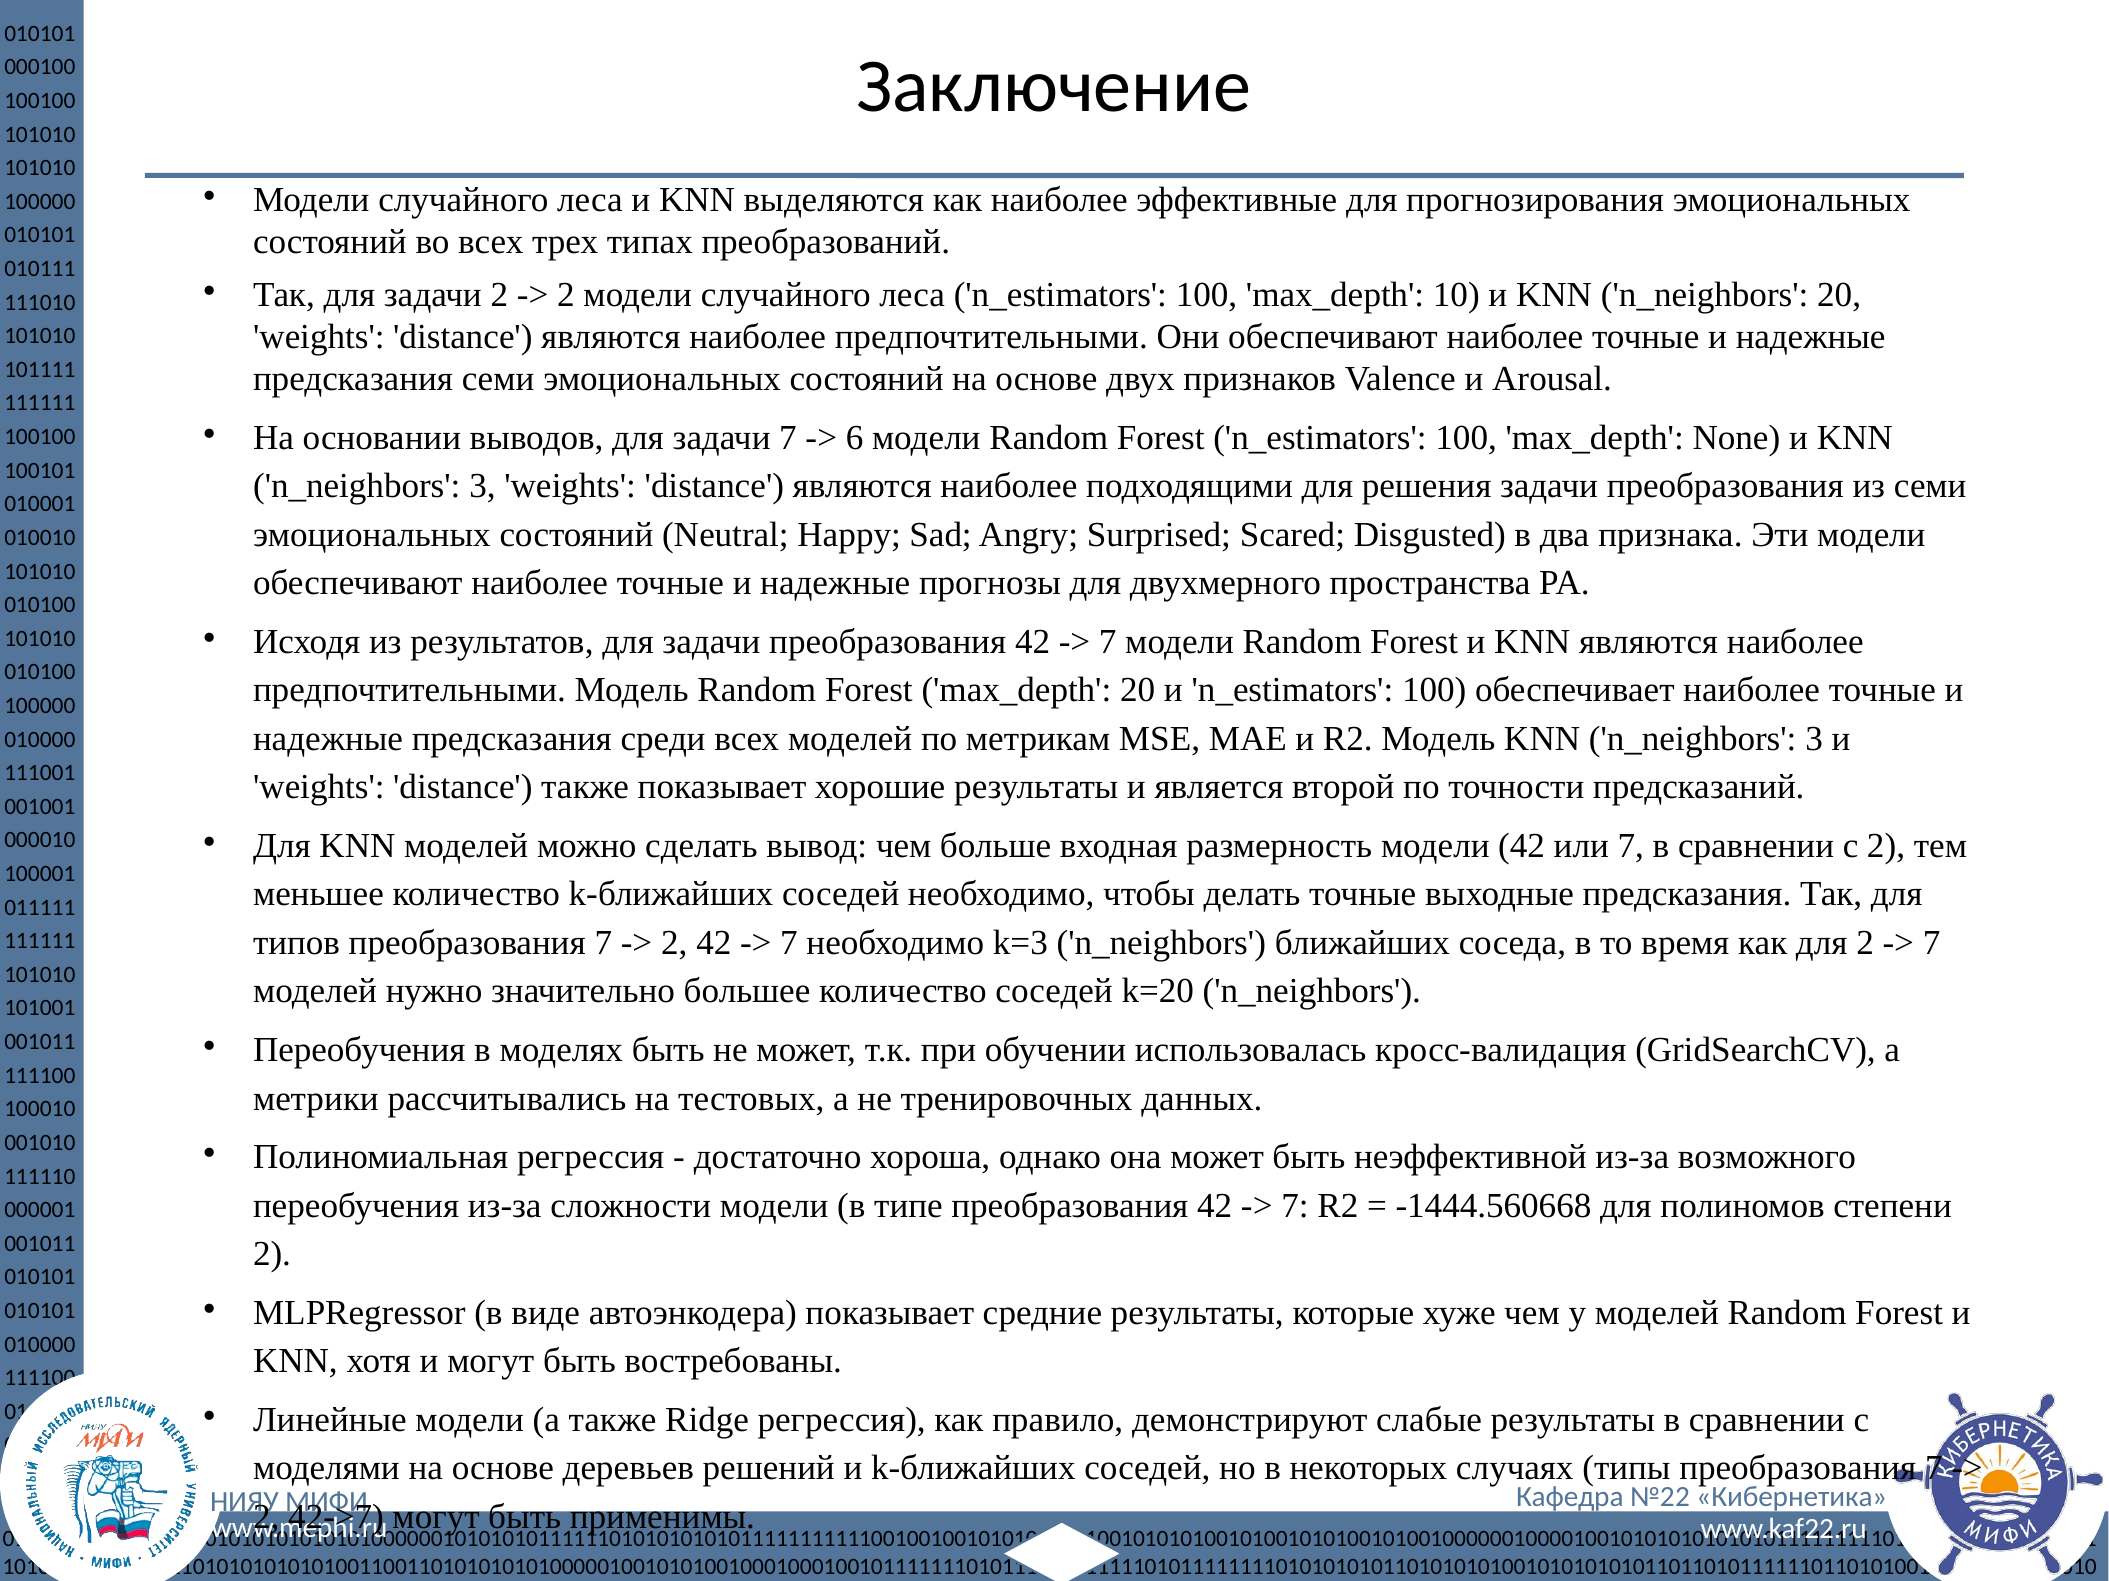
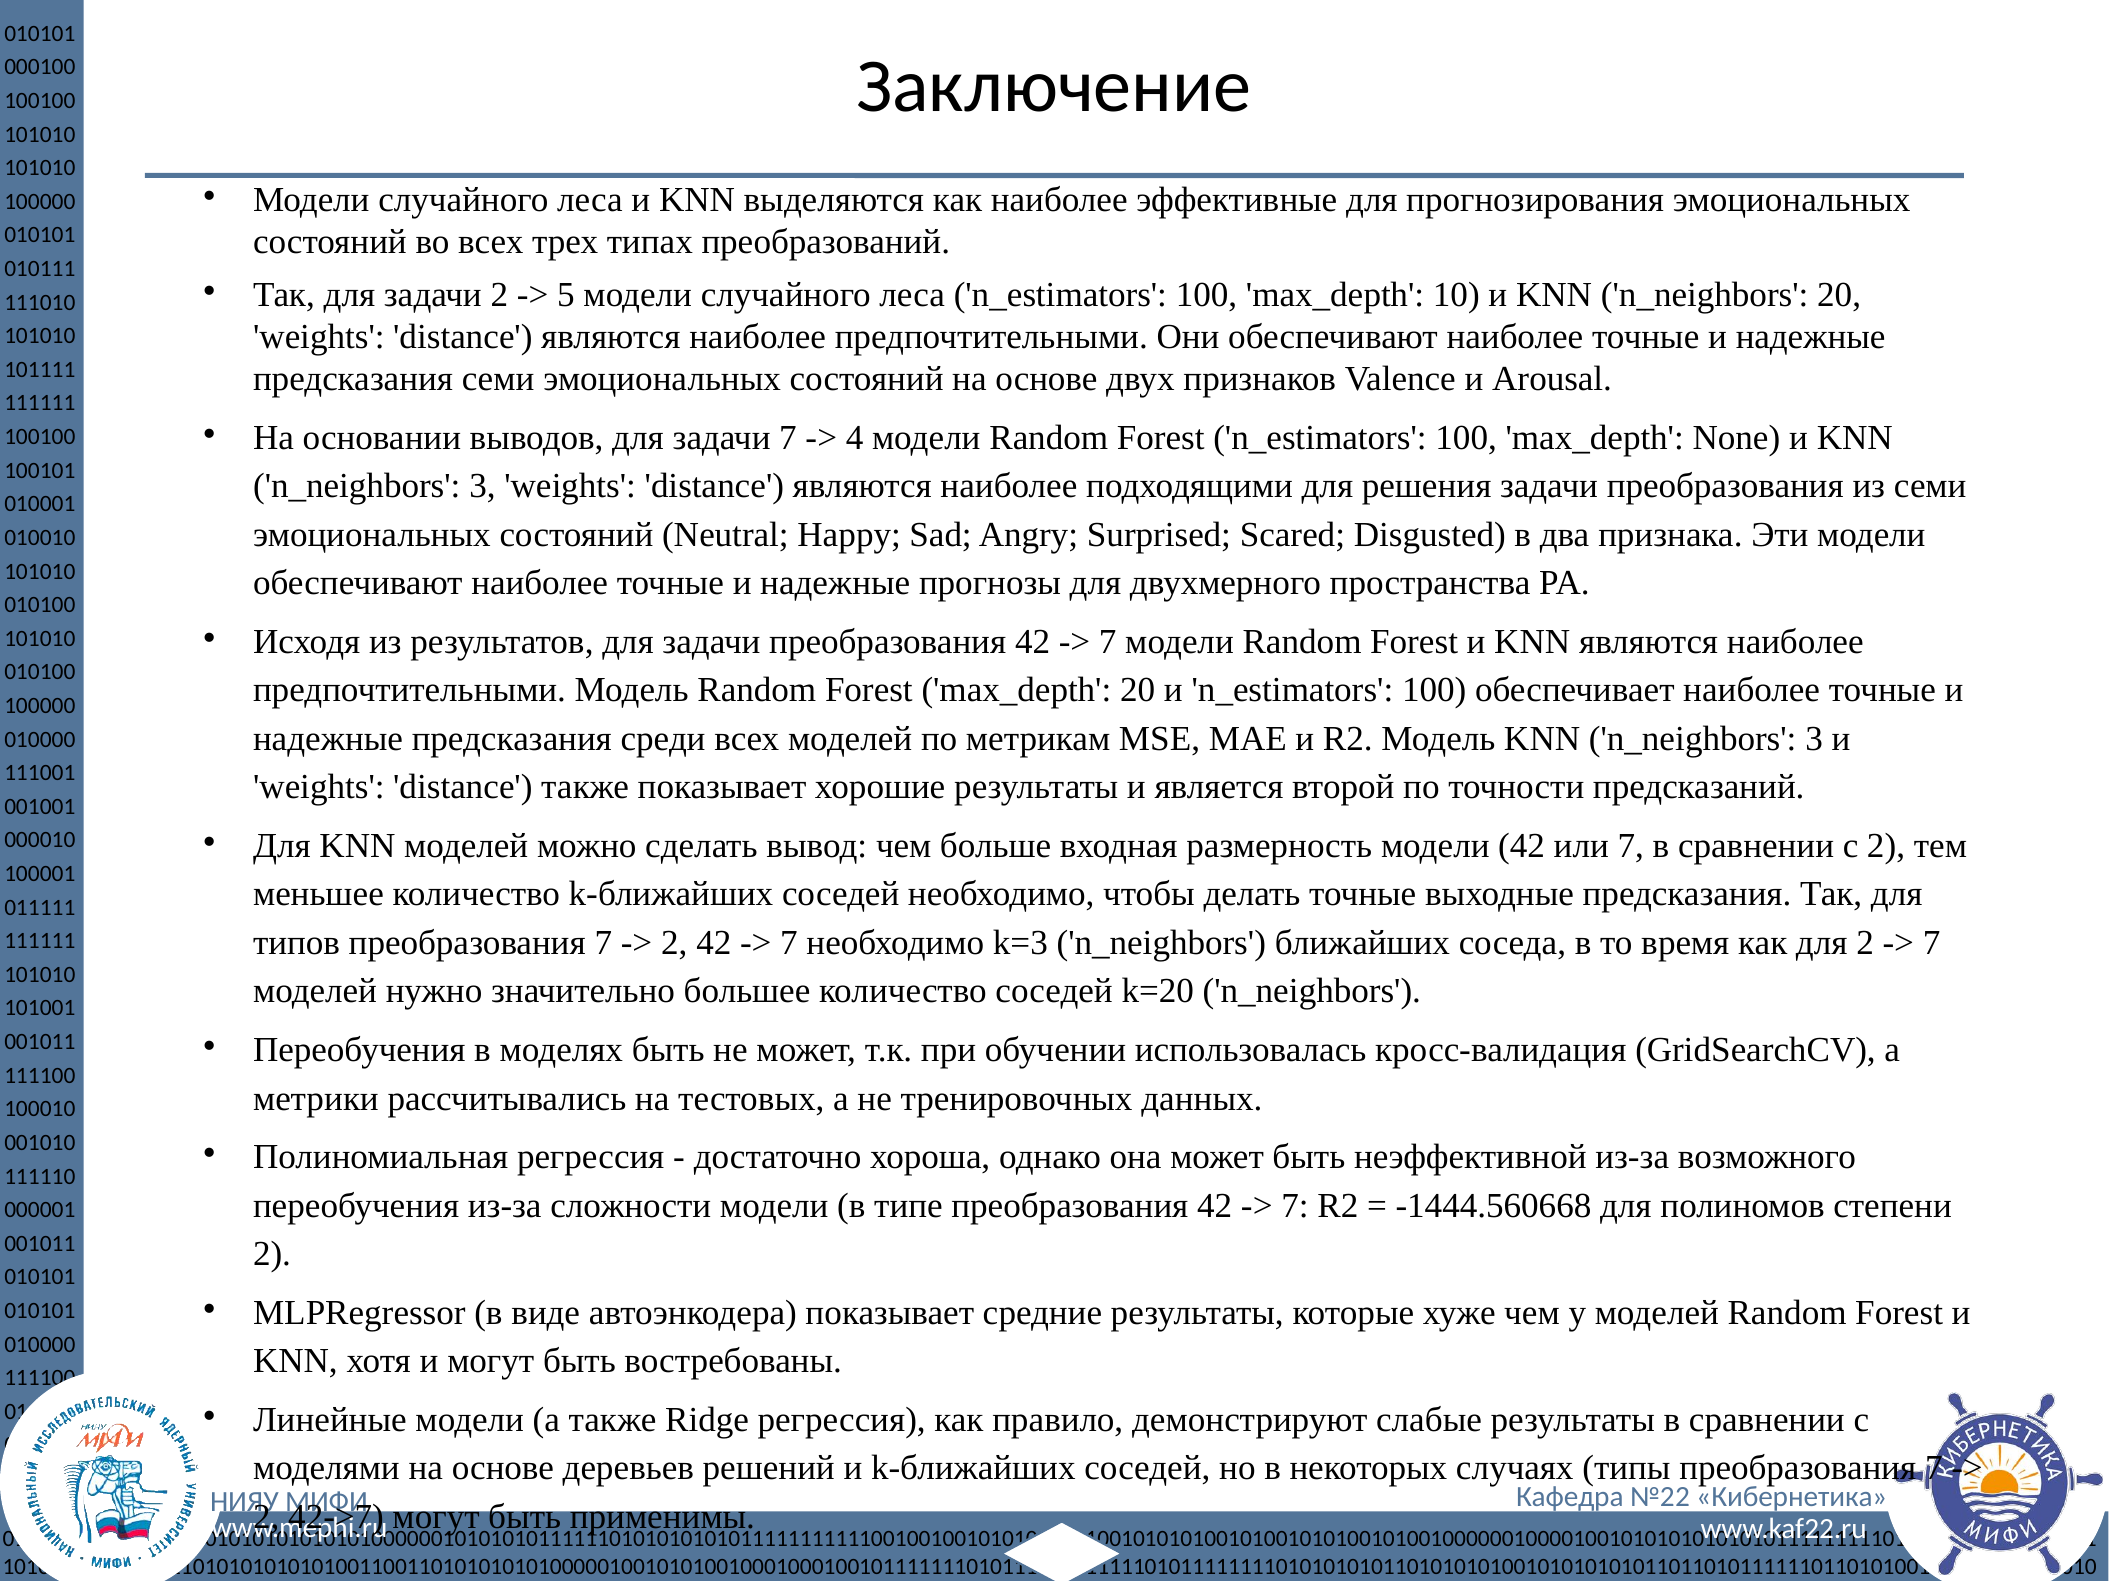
2 at (566, 295): 2 -> 5
6: 6 -> 4
